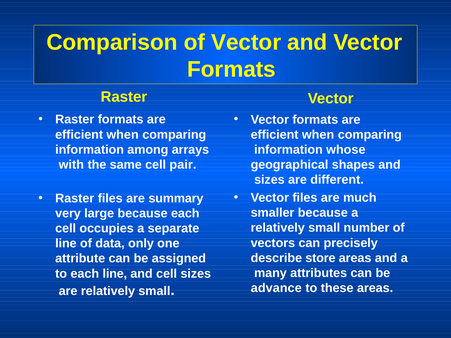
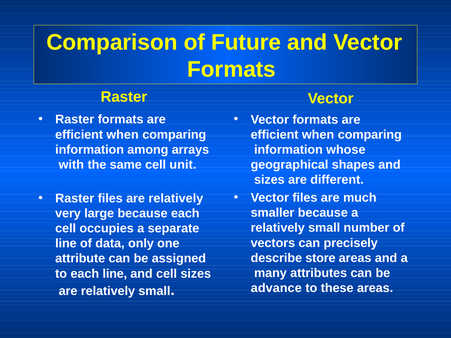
of Vector: Vector -> Future
pair: pair -> unit
files are summary: summary -> relatively
